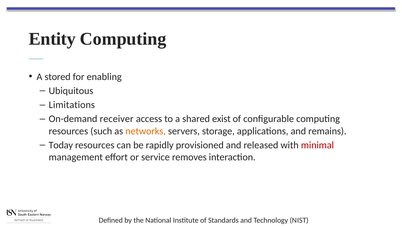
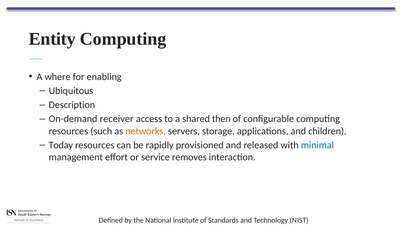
stored: stored -> where
Limitations: Limitations -> Description
exist: exist -> then
remains: remains -> children
minimal colour: red -> blue
